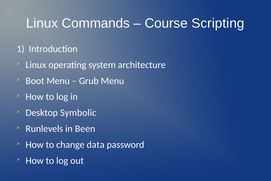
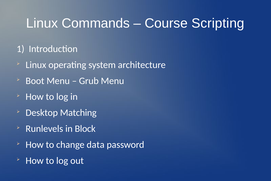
Symbolic: Symbolic -> Matching
Been: Been -> Block
